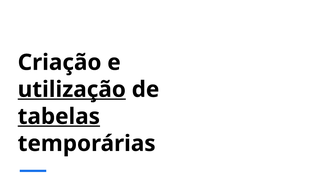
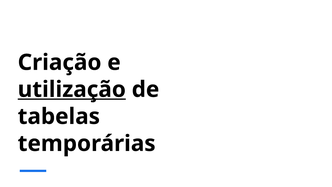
tabelas underline: present -> none
